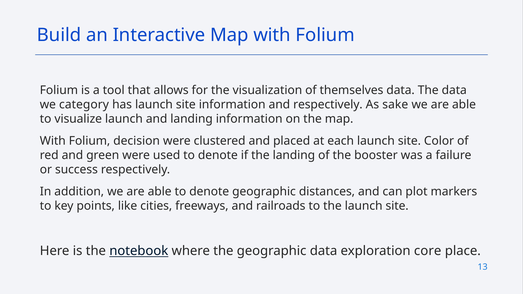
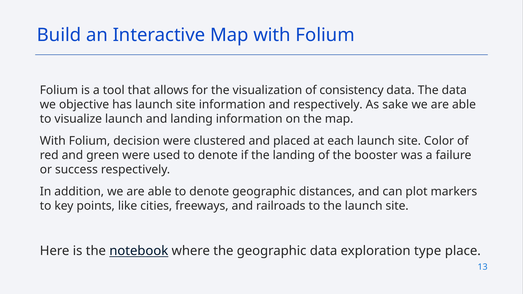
themselves: themselves -> consistency
category: category -> objective
core: core -> type
